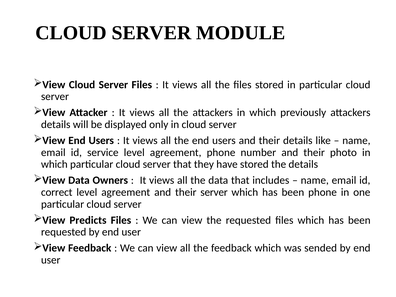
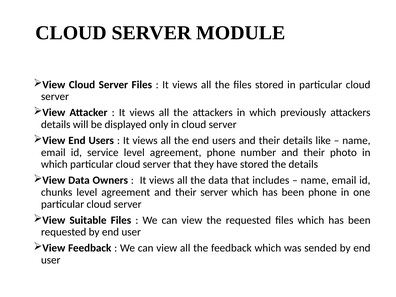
correct: correct -> chunks
Predicts: Predicts -> Suitable
